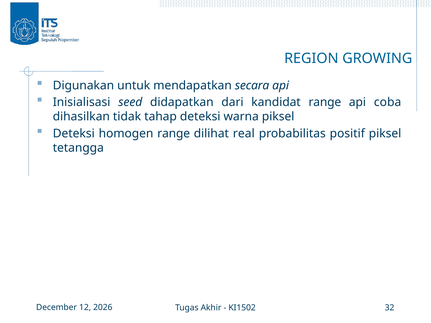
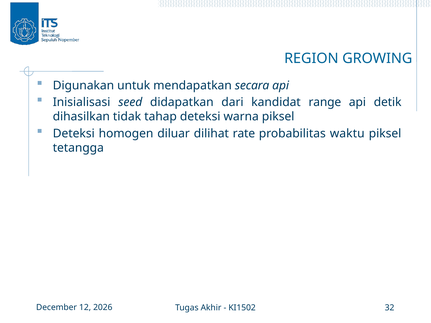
coba: coba -> detik
homogen range: range -> diluar
real: real -> rate
positif: positif -> waktu
